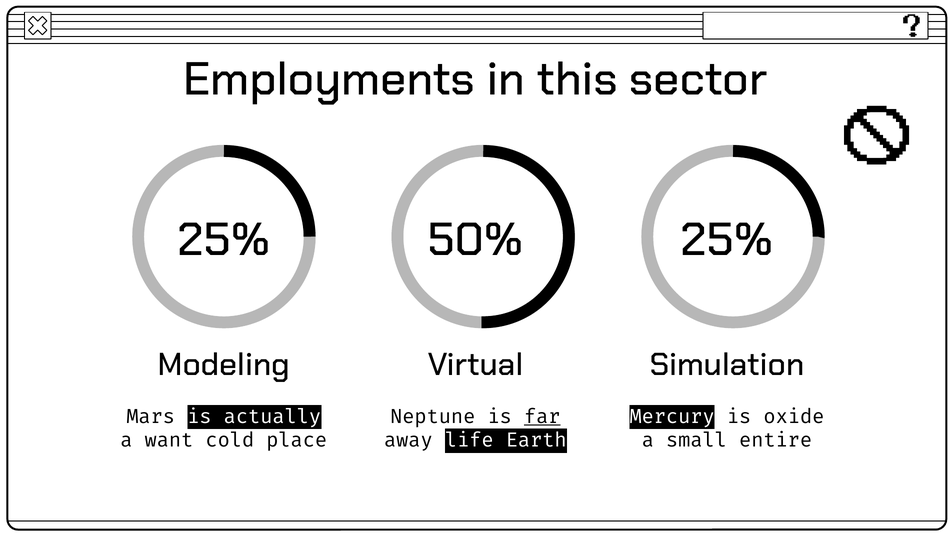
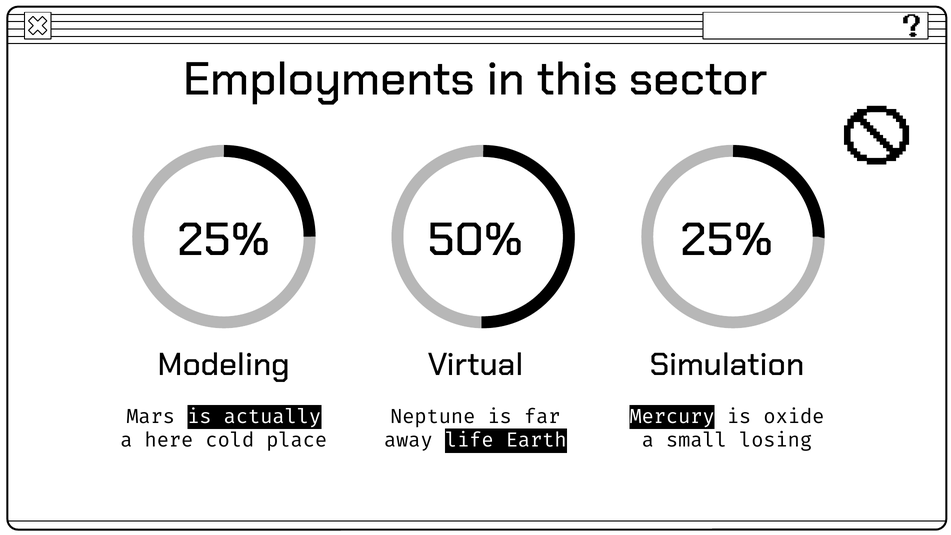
far underline: present -> none
want: want -> here
entire: entire -> losing
